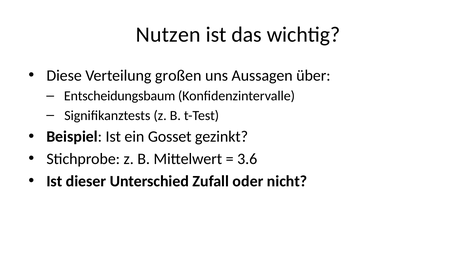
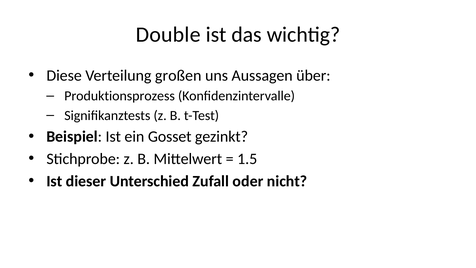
Nutzen: Nutzen -> Double
Entscheidungsbaum: Entscheidungsbaum -> Produktionsprozess
3.6: 3.6 -> 1.5
